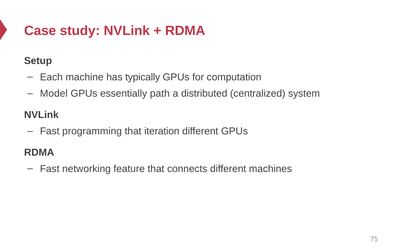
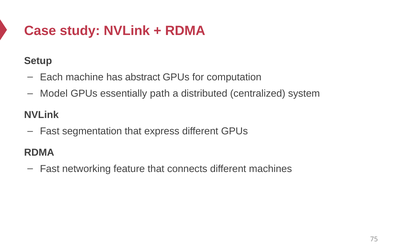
typically: typically -> abstract
programming: programming -> segmentation
iteration: iteration -> express
